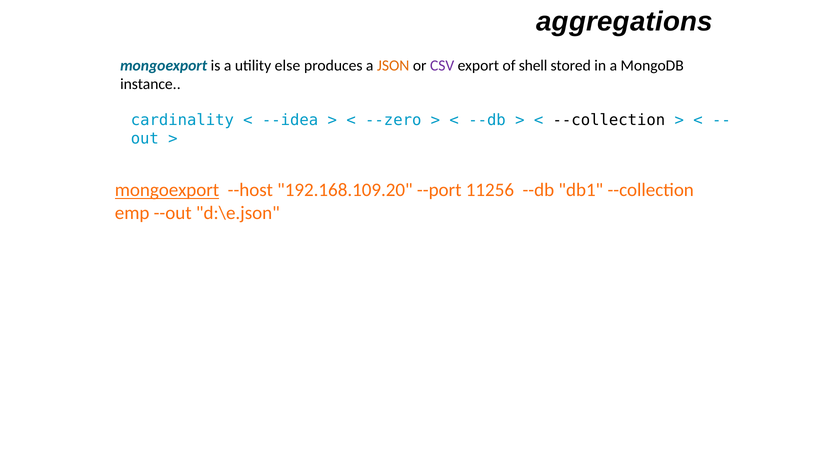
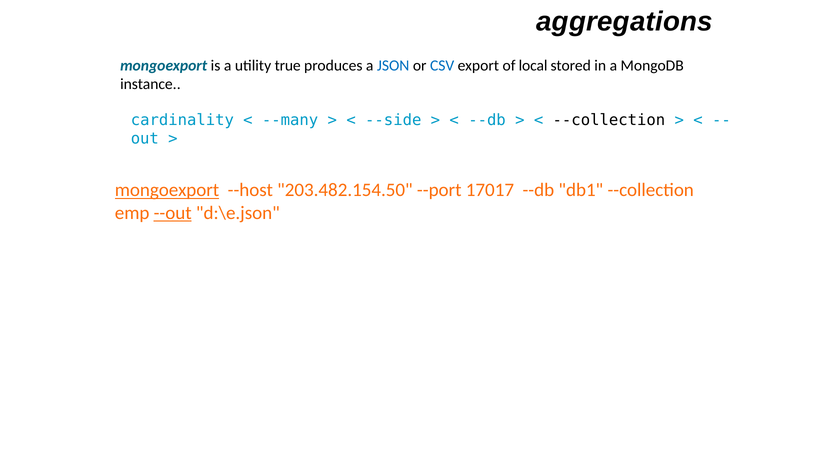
else: else -> true
JSON colour: orange -> blue
CSV colour: purple -> blue
shell: shell -> local
--idea: --idea -> --many
--zero: --zero -> --side
192.168.109.20: 192.168.109.20 -> 203.482.154.50
11256: 11256 -> 17017
--out underline: none -> present
